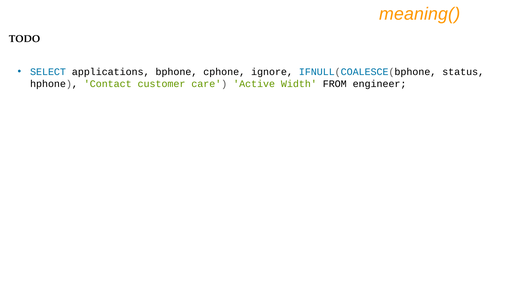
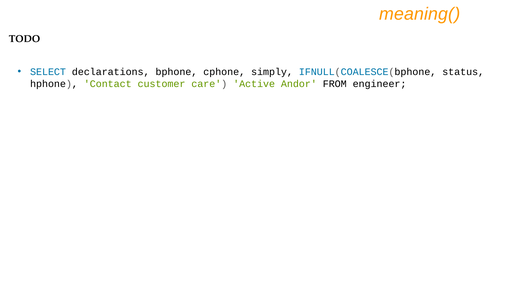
applications: applications -> declarations
ignore: ignore -> simply
Width: Width -> Andor
